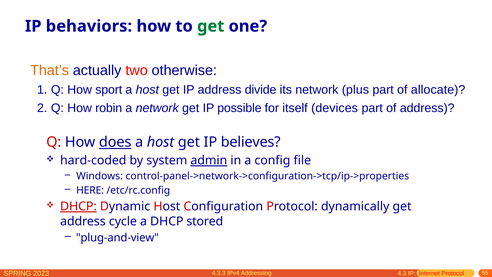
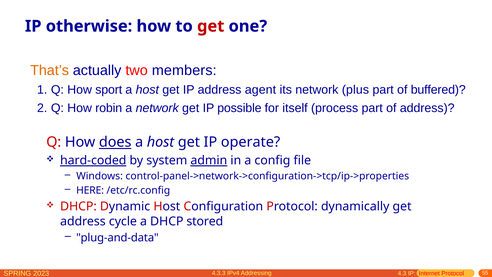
behaviors: behaviors -> otherwise
get at (211, 26) colour: green -> red
otherwise: otherwise -> members
divide: divide -> agent
allocate: allocate -> buffered
devices: devices -> process
believes: believes -> operate
hard-coded underline: none -> present
DHCP at (78, 206) underline: present -> none
plug-and-view: plug-and-view -> plug-and-data
